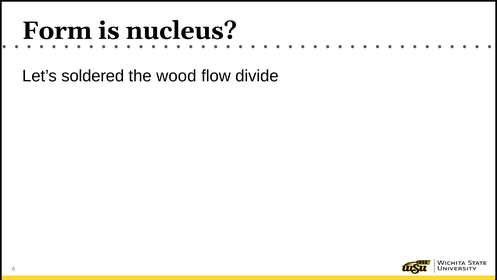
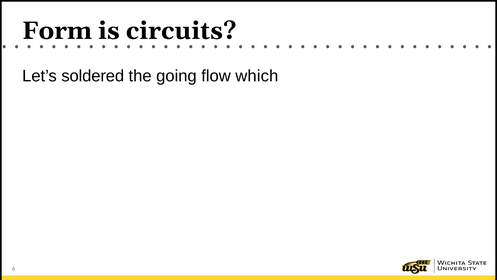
nucleus: nucleus -> circuits
wood: wood -> going
divide: divide -> which
